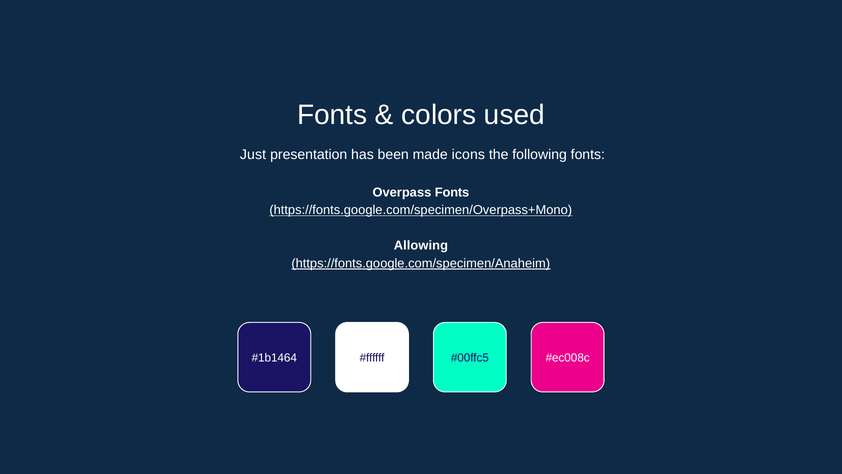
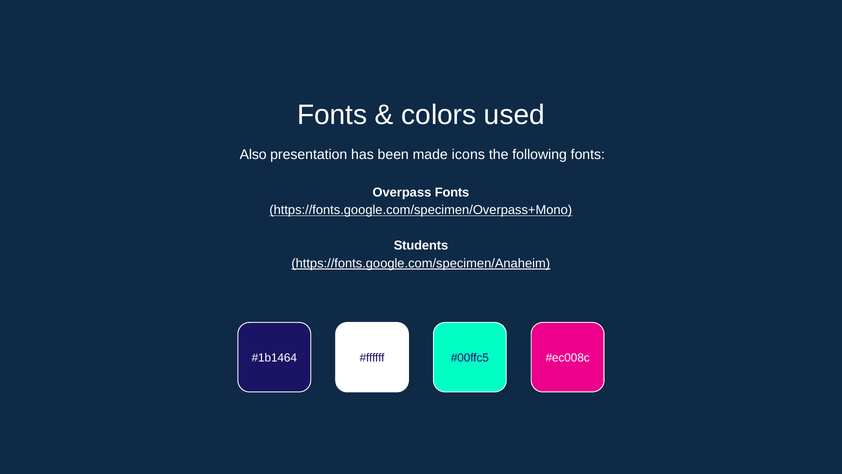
Just: Just -> Also
Allowing: Allowing -> Students
